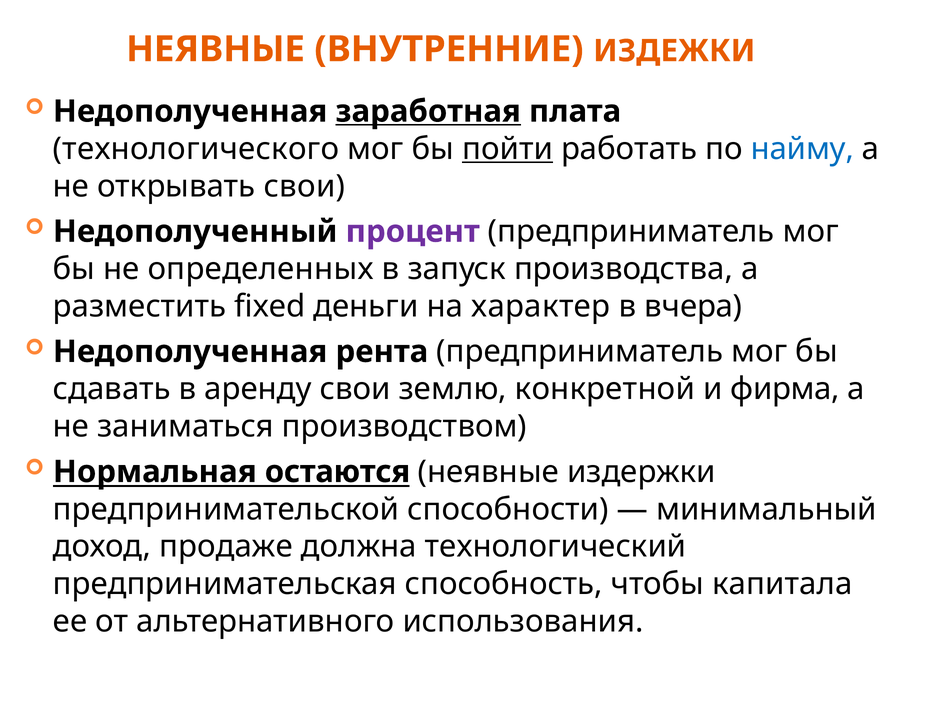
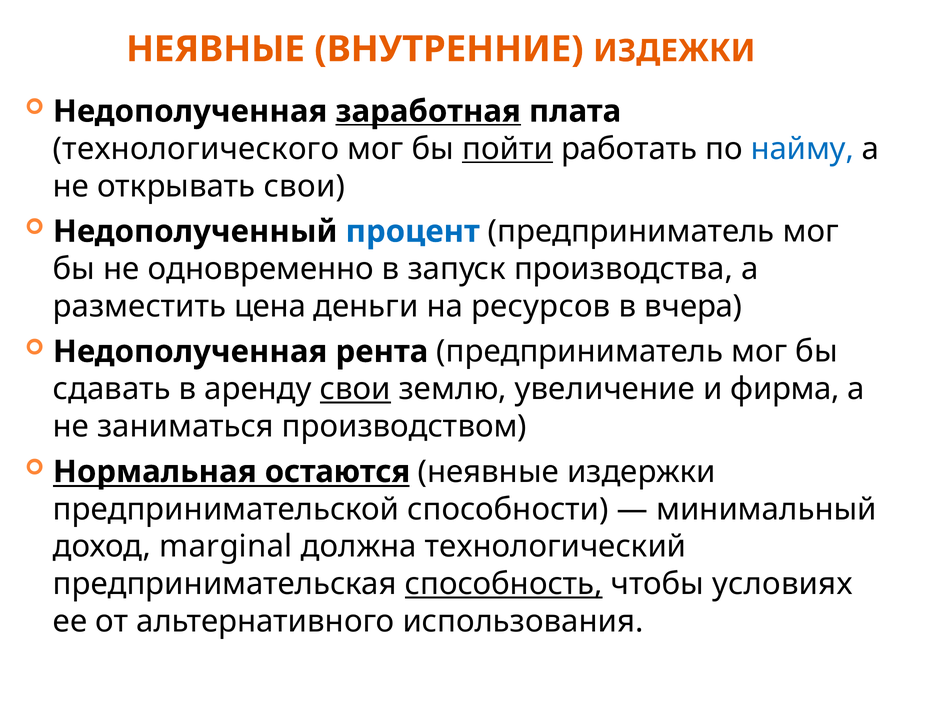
процент colour: purple -> blue
определенных: определенных -> одновременно
fixed: fixed -> цена
характер: характер -> ресурсов
свои at (355, 389) underline: none -> present
конкретной: конкретной -> увеличение
продаже: продаже -> marginal
способность underline: none -> present
капитала: капитала -> условиях
